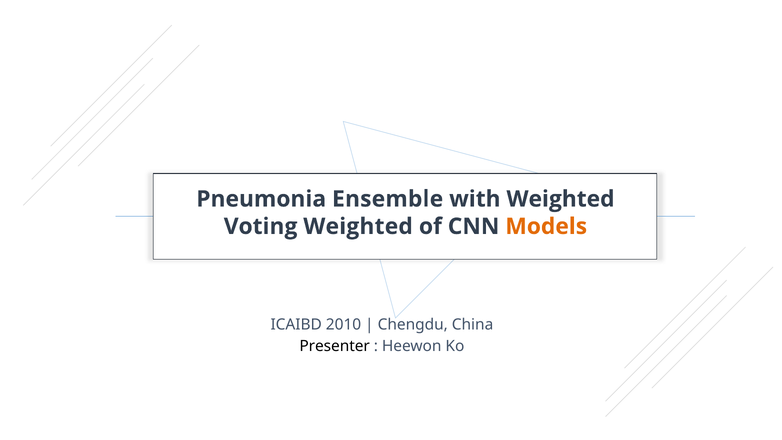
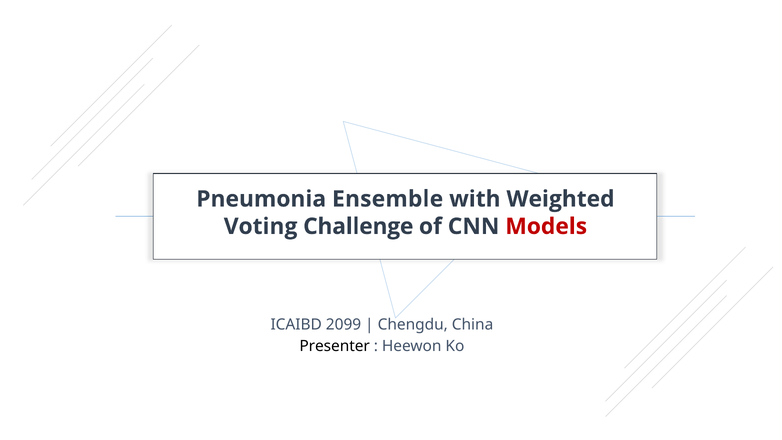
Voting Weighted: Weighted -> Challenge
Models colour: orange -> red
2010: 2010 -> 2099
